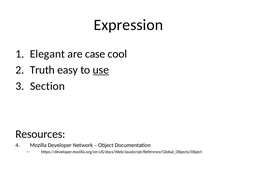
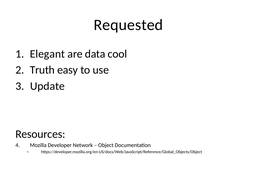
Expression: Expression -> Requested
case: case -> data
use underline: present -> none
Section: Section -> Update
